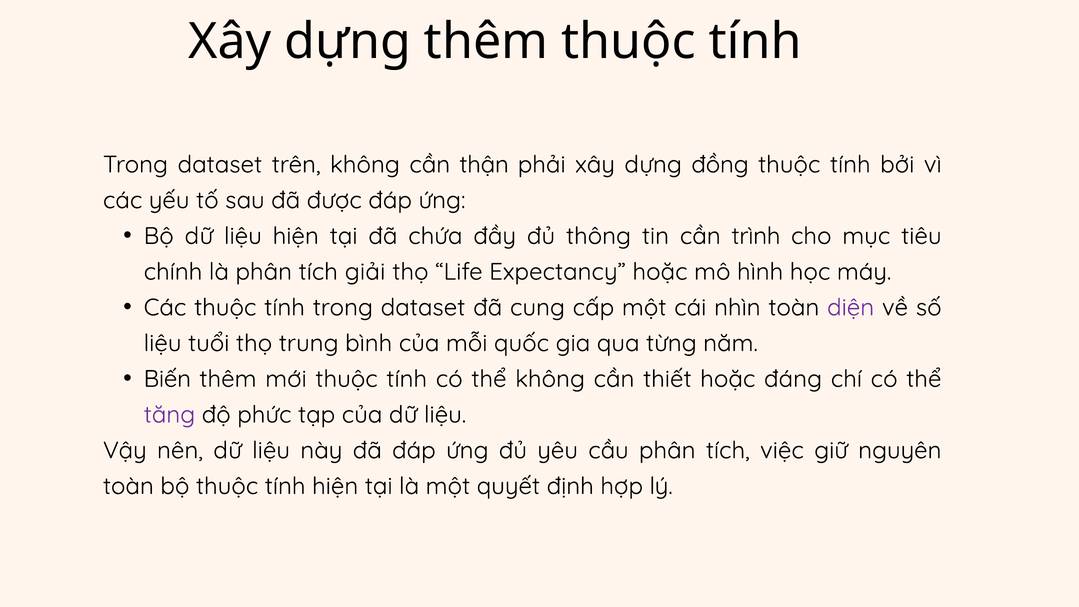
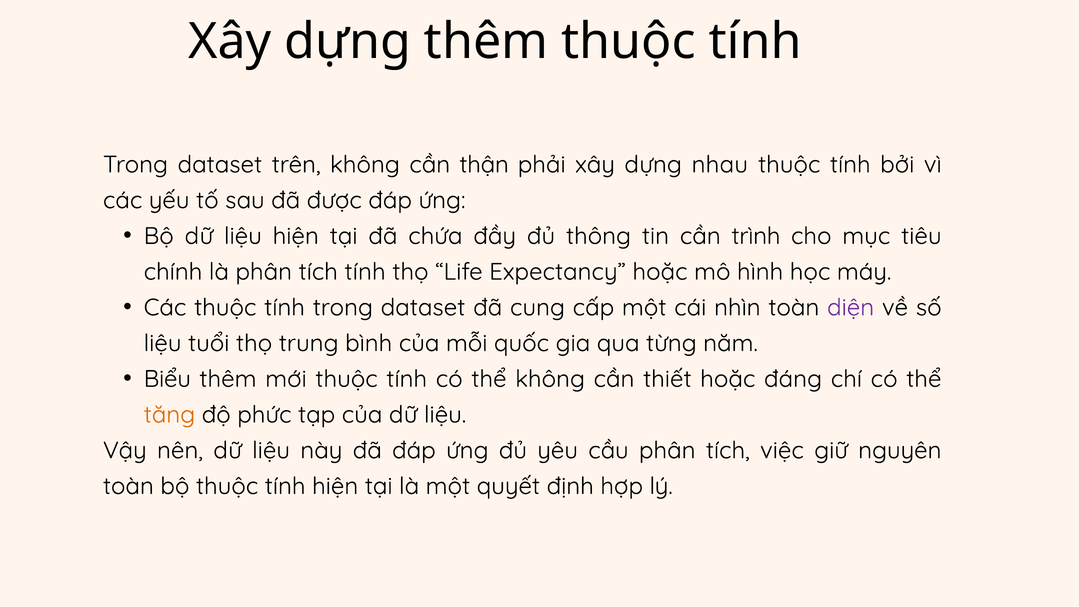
đồng: đồng -> nhau
tích giải: giải -> tính
Biến: Biến -> Biểu
tăng colour: purple -> orange
